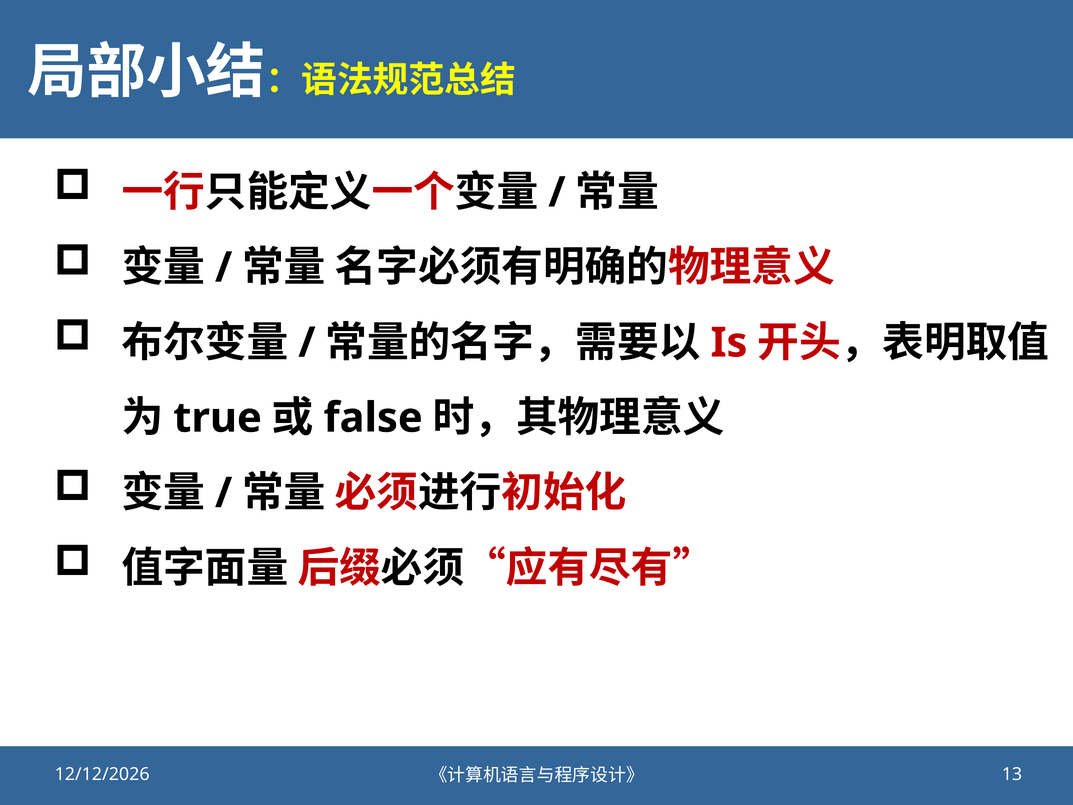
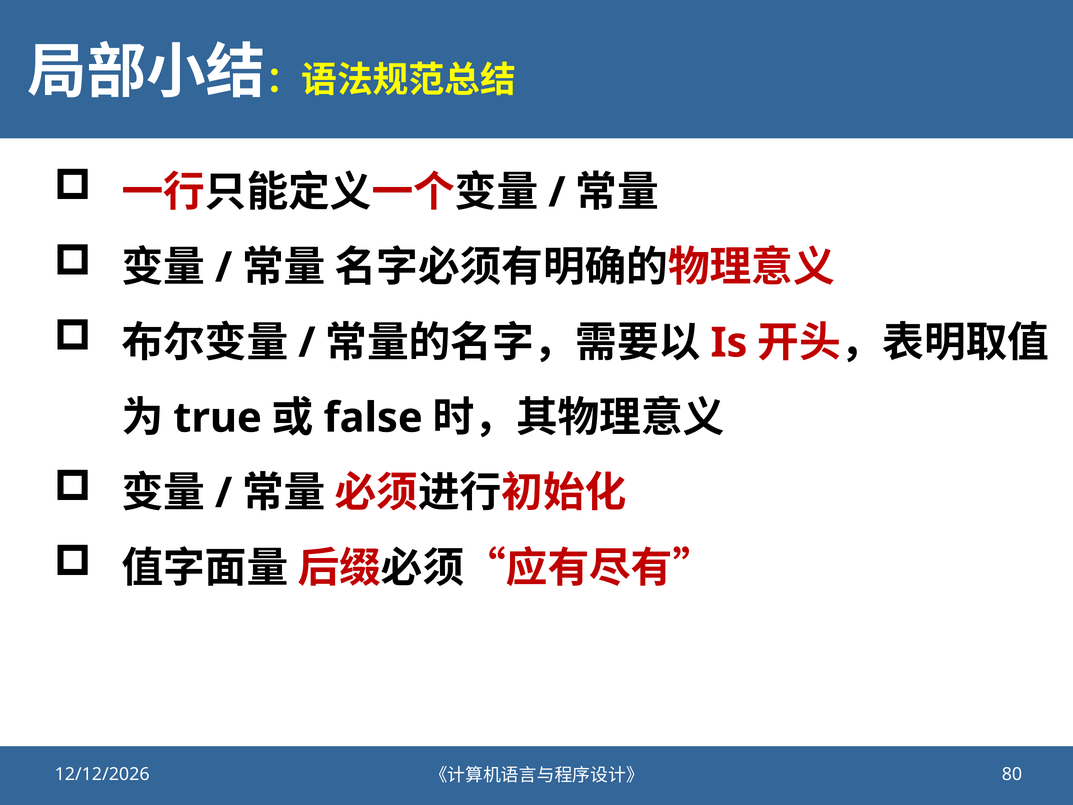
13: 13 -> 80
